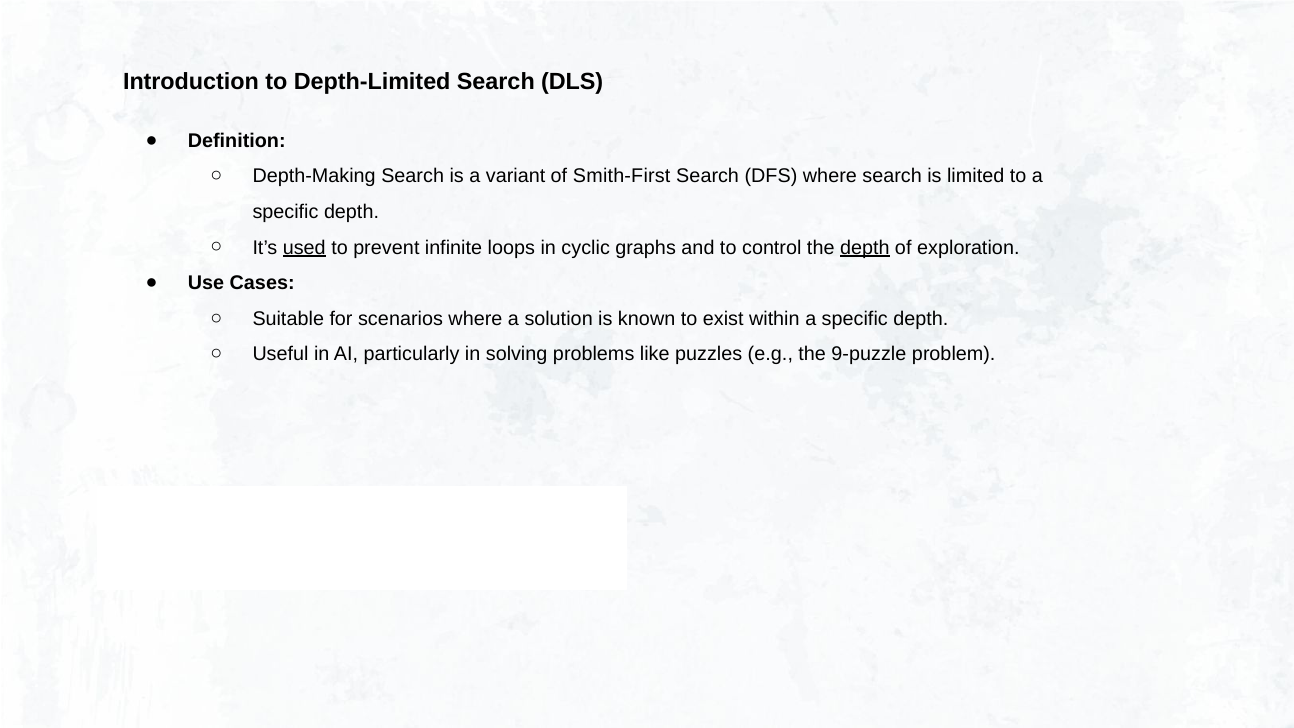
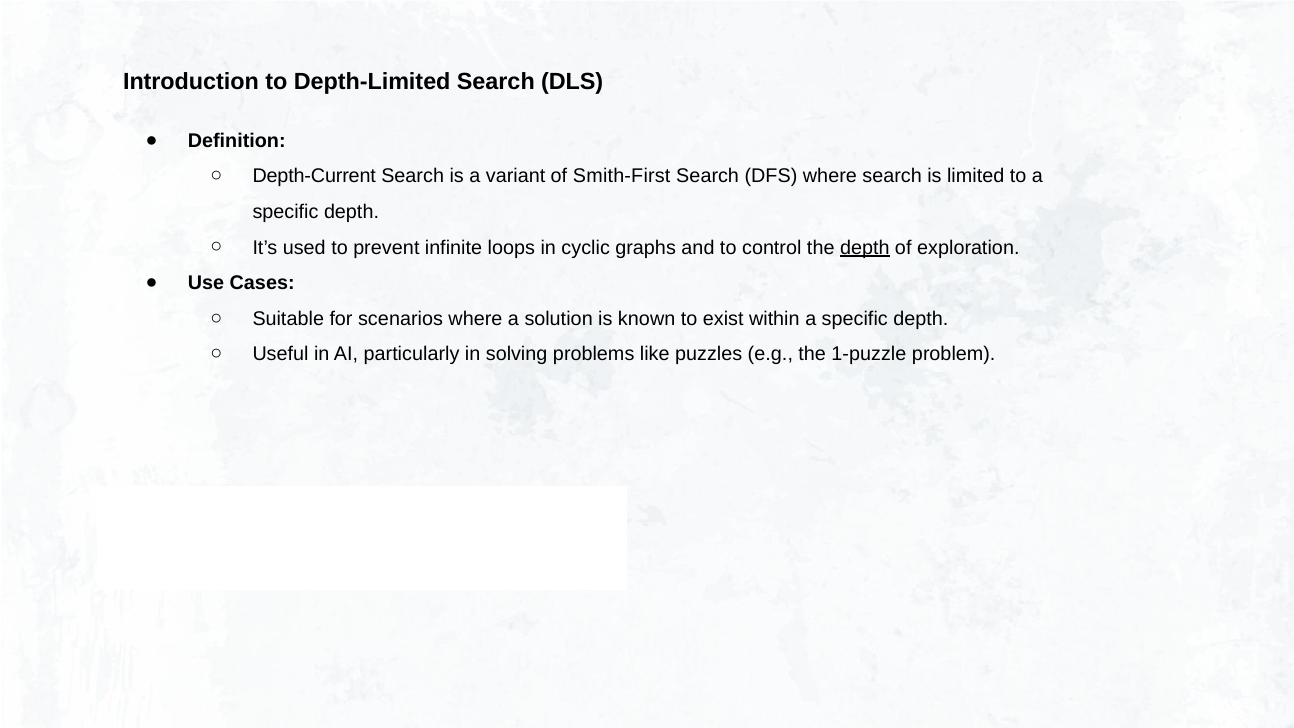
Depth-Making: Depth-Making -> Depth-Current
used underline: present -> none
9-puzzle: 9-puzzle -> 1-puzzle
